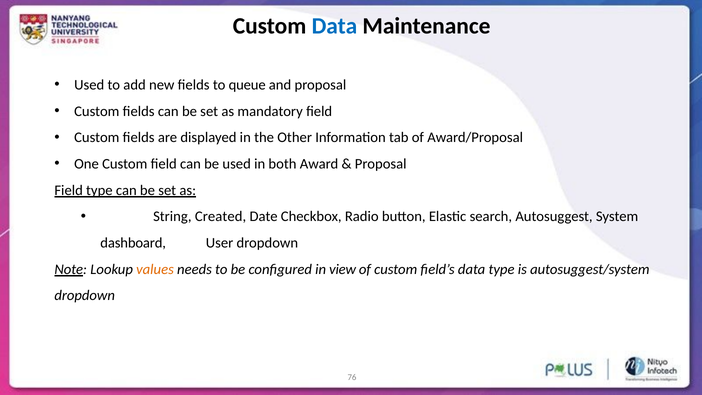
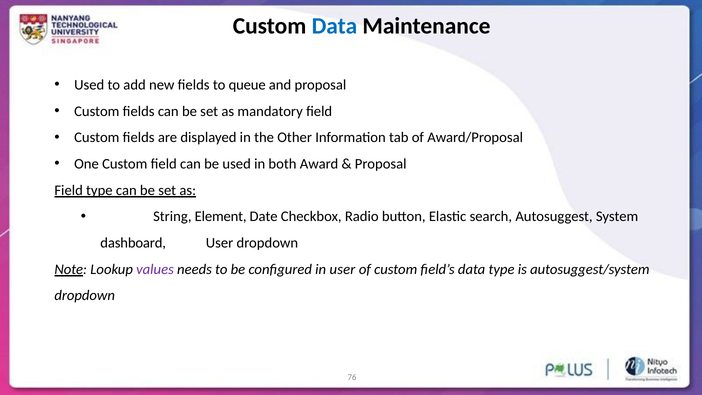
Created: Created -> Element
values colour: orange -> purple
in view: view -> user
